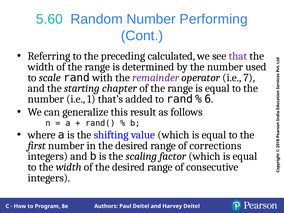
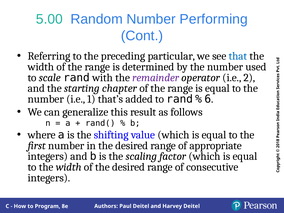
5.60: 5.60 -> 5.00
calculated: calculated -> particular
that colour: purple -> blue
i.e 7: 7 -> 2
corrections: corrections -> appropriate
